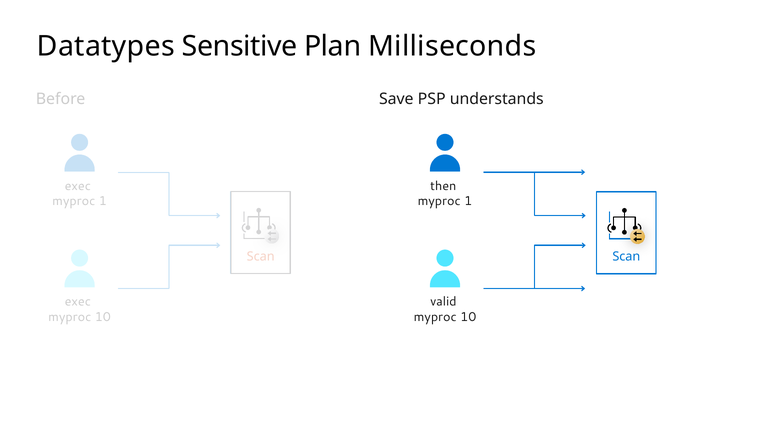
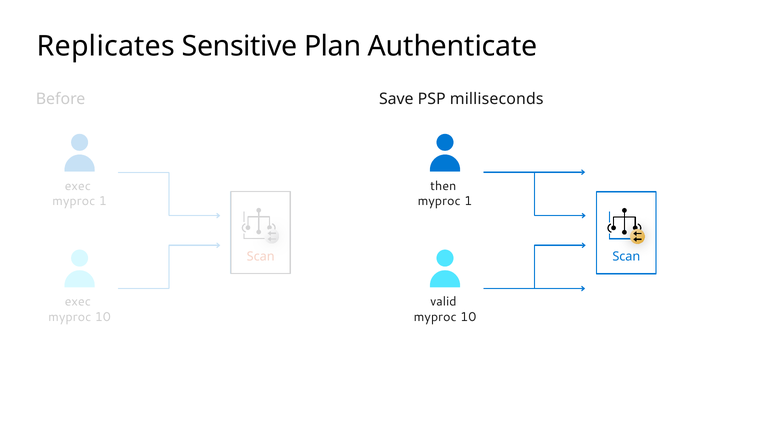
Datatypes: Datatypes -> Replicates
Milliseconds: Milliseconds -> Authenticate
understands: understands -> milliseconds
